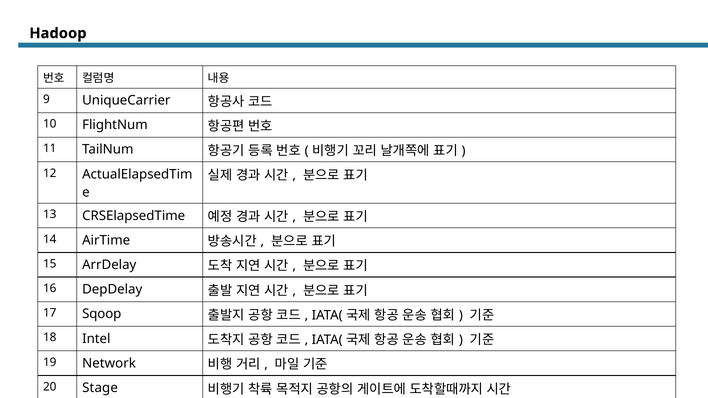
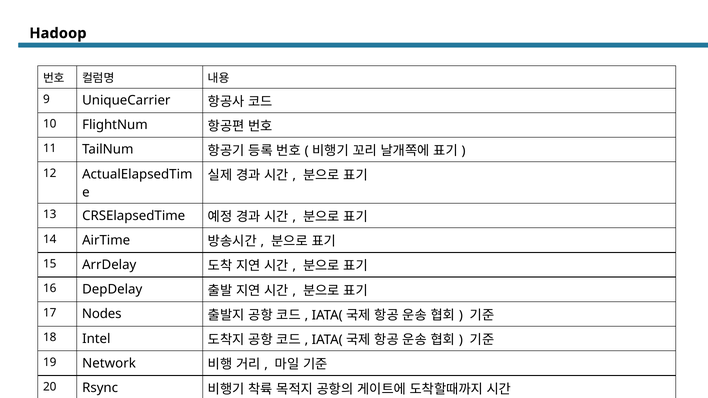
Sqoop: Sqoop -> Nodes
Stage: Stage -> Rsync
